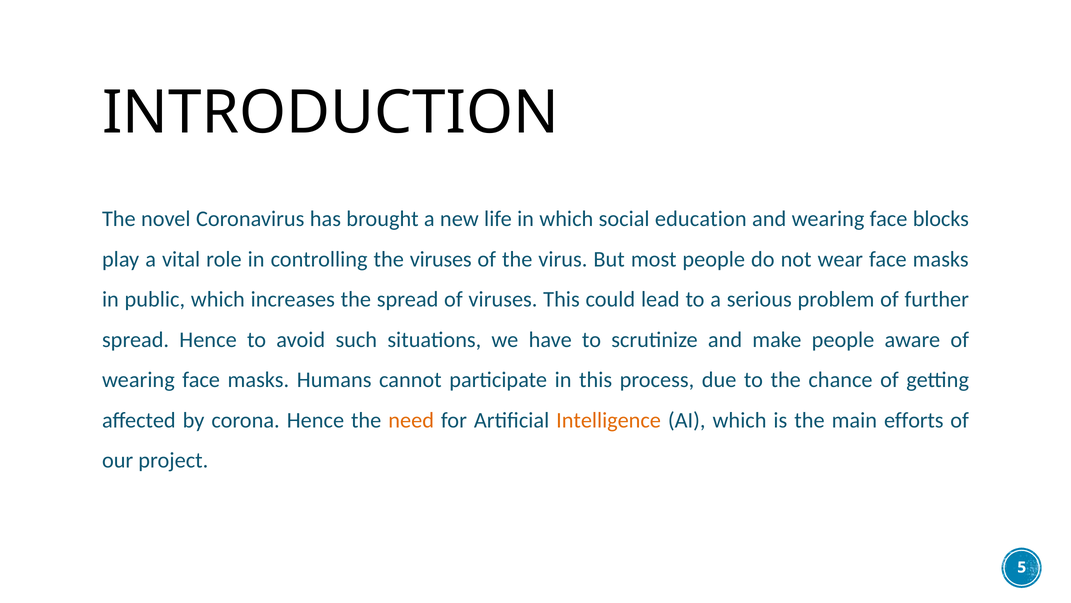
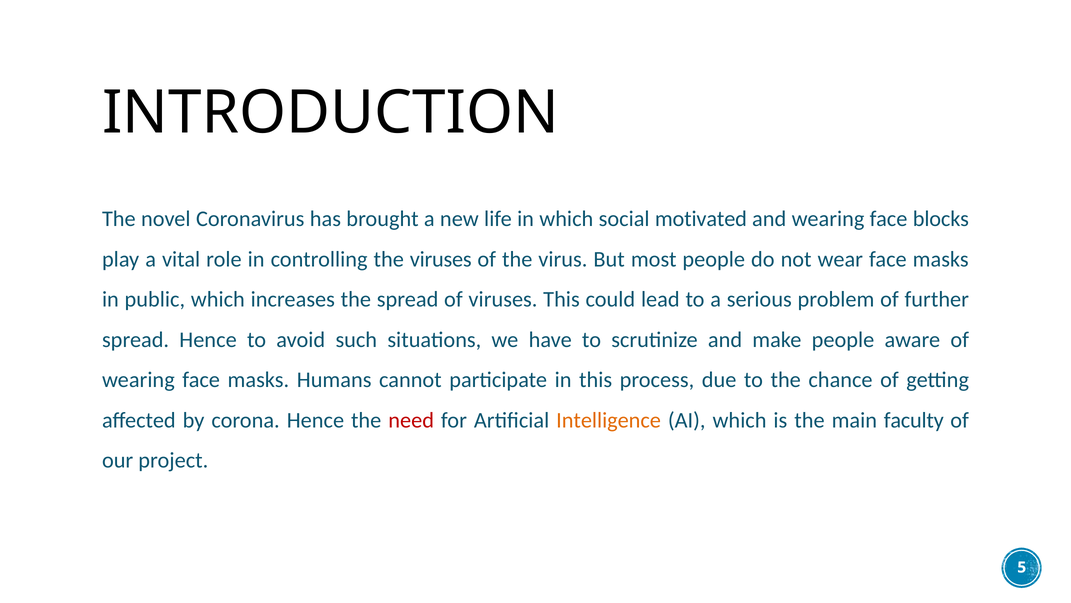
education: education -> motivated
need colour: orange -> red
efforts: efforts -> faculty
